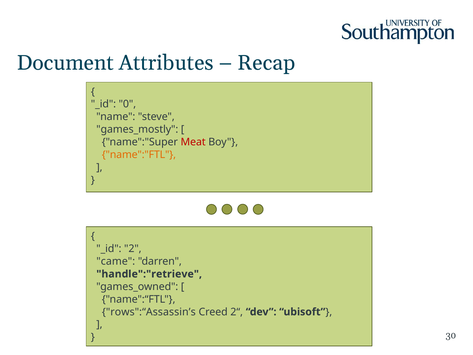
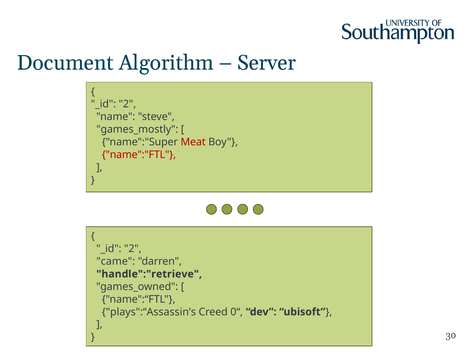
Attributes: Attributes -> Algorithm
Recap: Recap -> Server
0 at (127, 104): 0 -> 2
name":"FTL colour: orange -> red
rows":“Assassin’s: rows":“Assassin’s -> plays":“Assassin’s
2“: 2“ -> 0“
